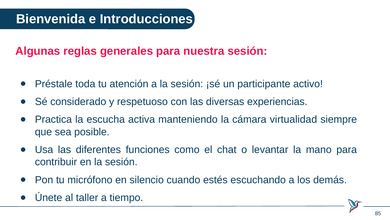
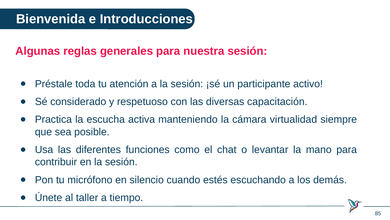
experiencias: experiencias -> capacitación
